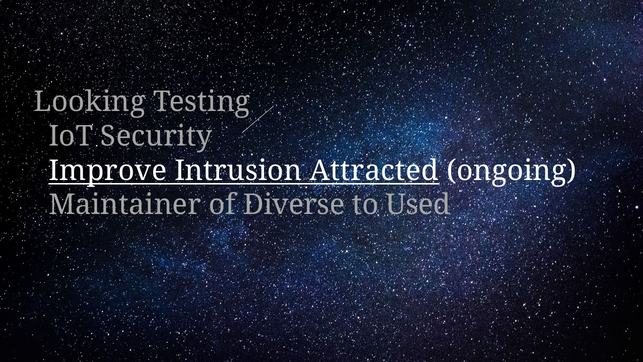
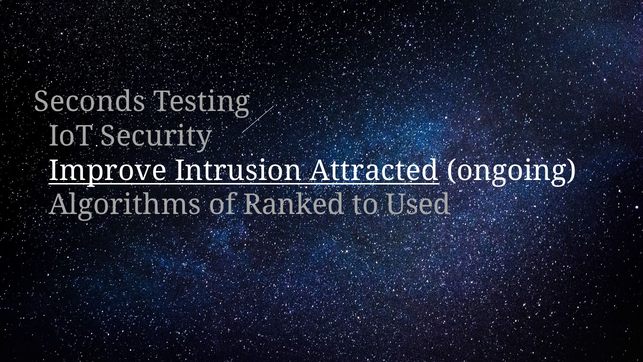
Looking: Looking -> Seconds
Maintainer: Maintainer -> Algorithms
Diverse: Diverse -> Ranked
